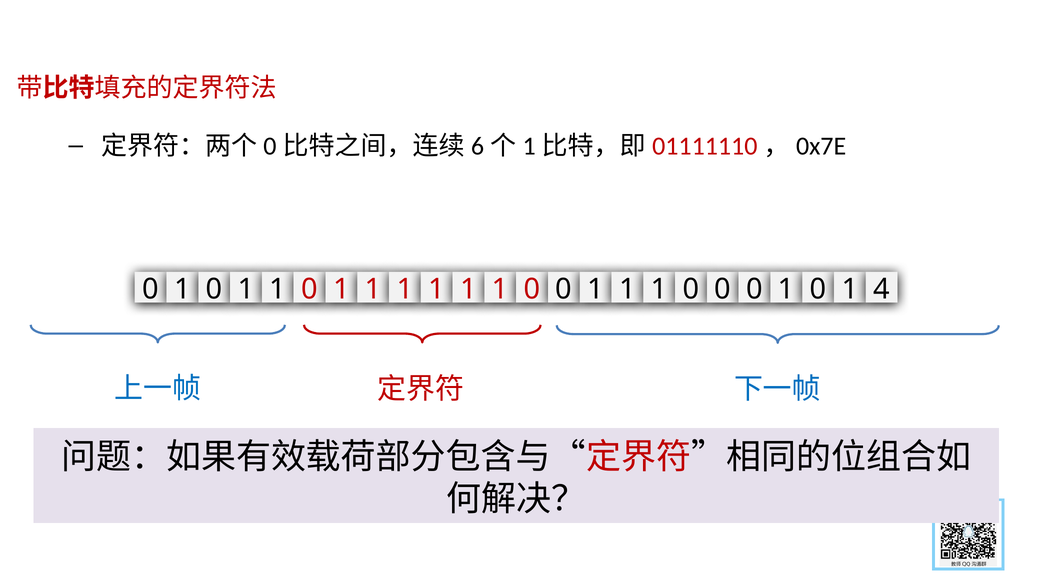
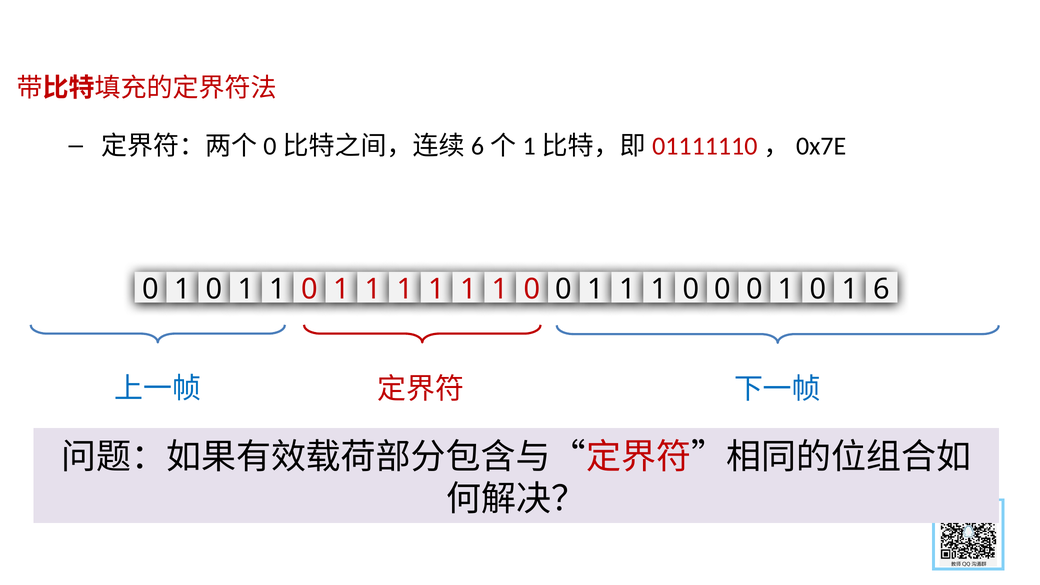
4: 4 -> 6
